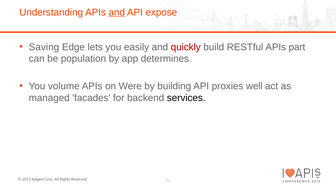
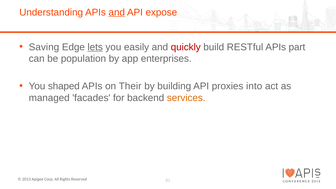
lets underline: none -> present
determines: determines -> enterprises
volume: volume -> shaped
Were: Were -> Their
well: well -> into
services colour: black -> orange
